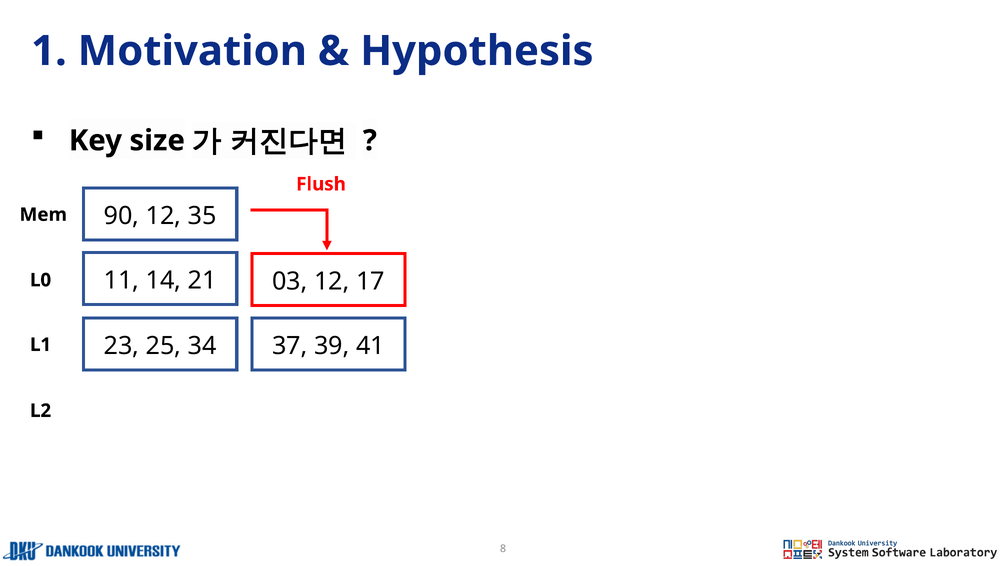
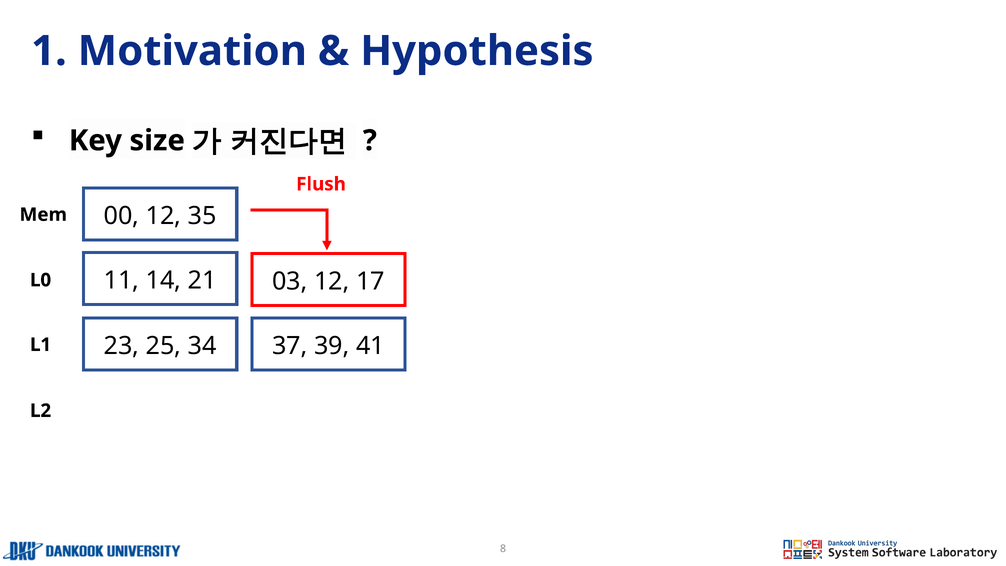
90: 90 -> 00
